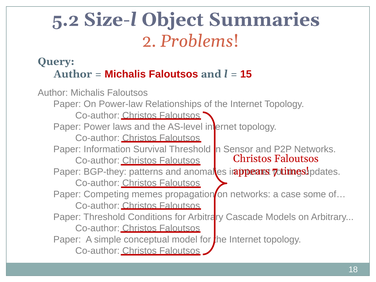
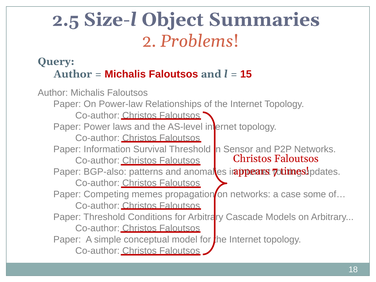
5.2: 5.2 -> 2.5
BGP-they: BGP-they -> BGP-also
